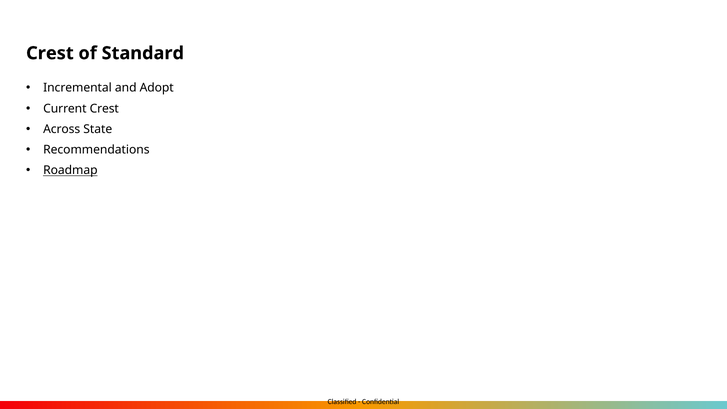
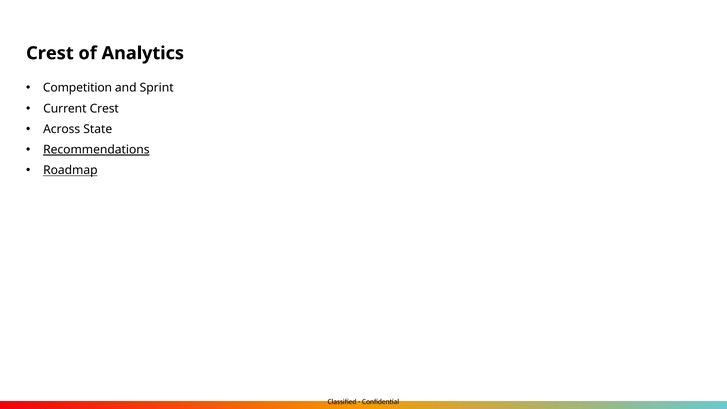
Standard: Standard -> Analytics
Incremental: Incremental -> Competition
Adopt: Adopt -> Sprint
Recommendations underline: none -> present
